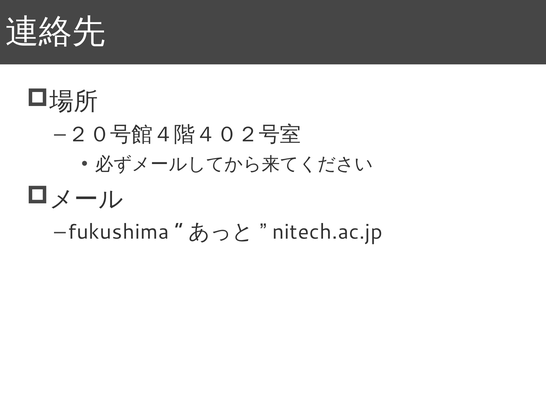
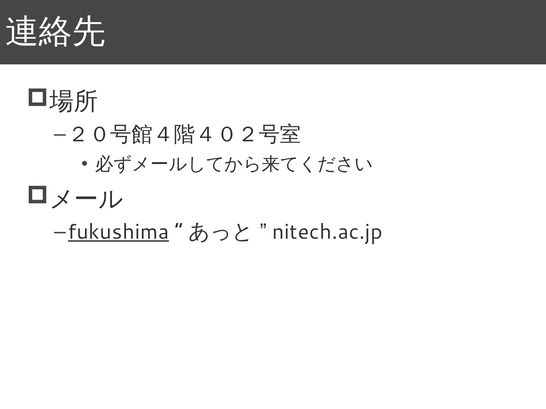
fukushima underline: none -> present
